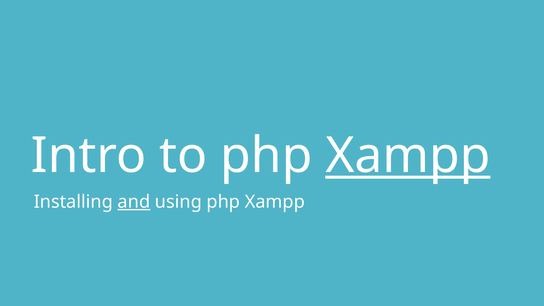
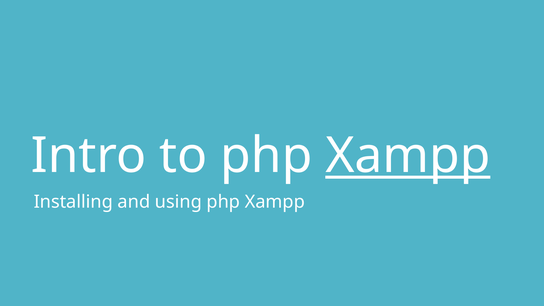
and underline: present -> none
